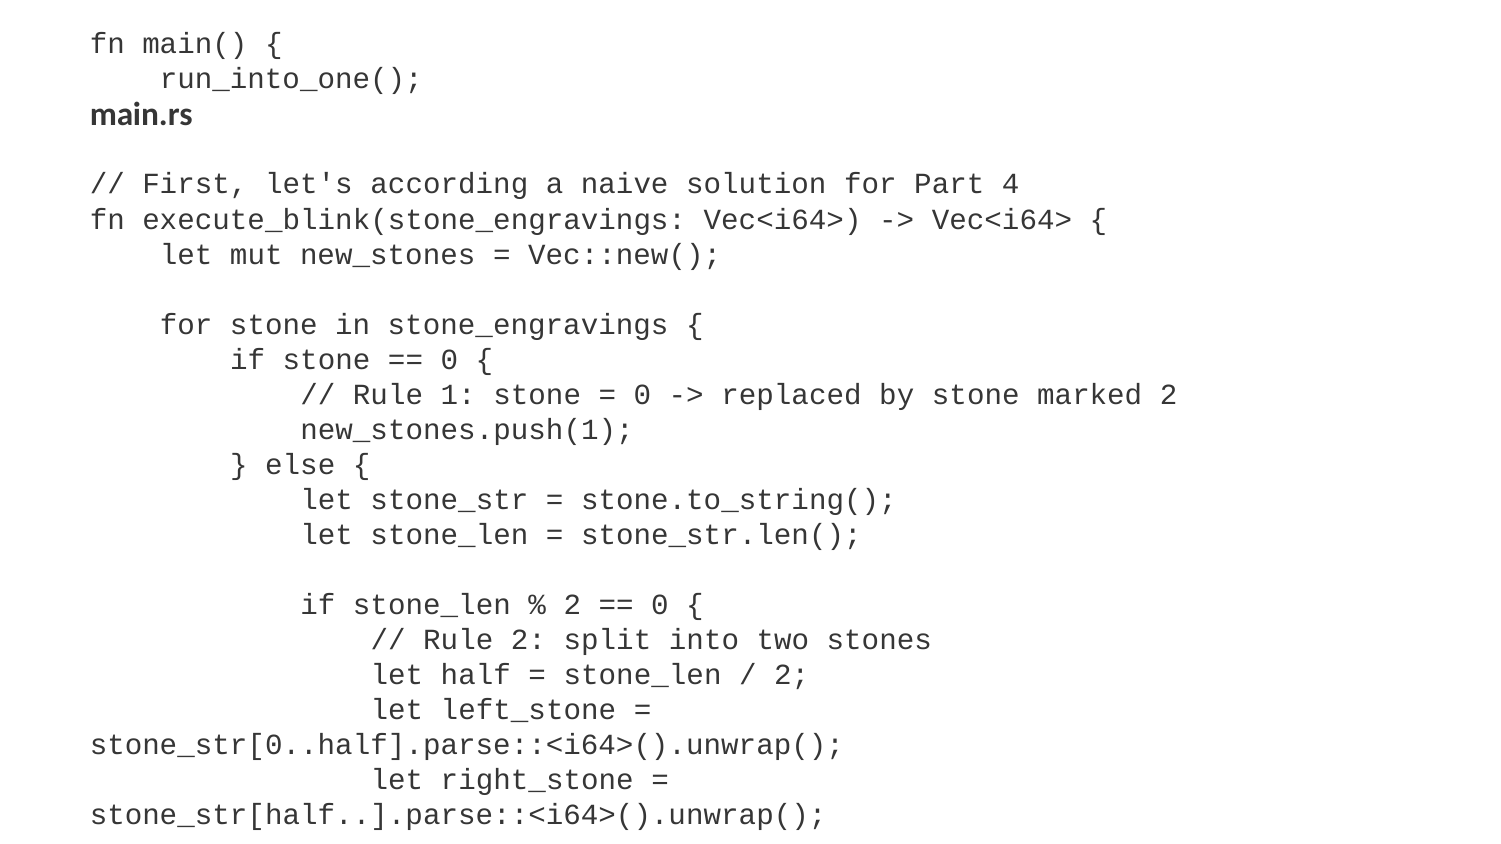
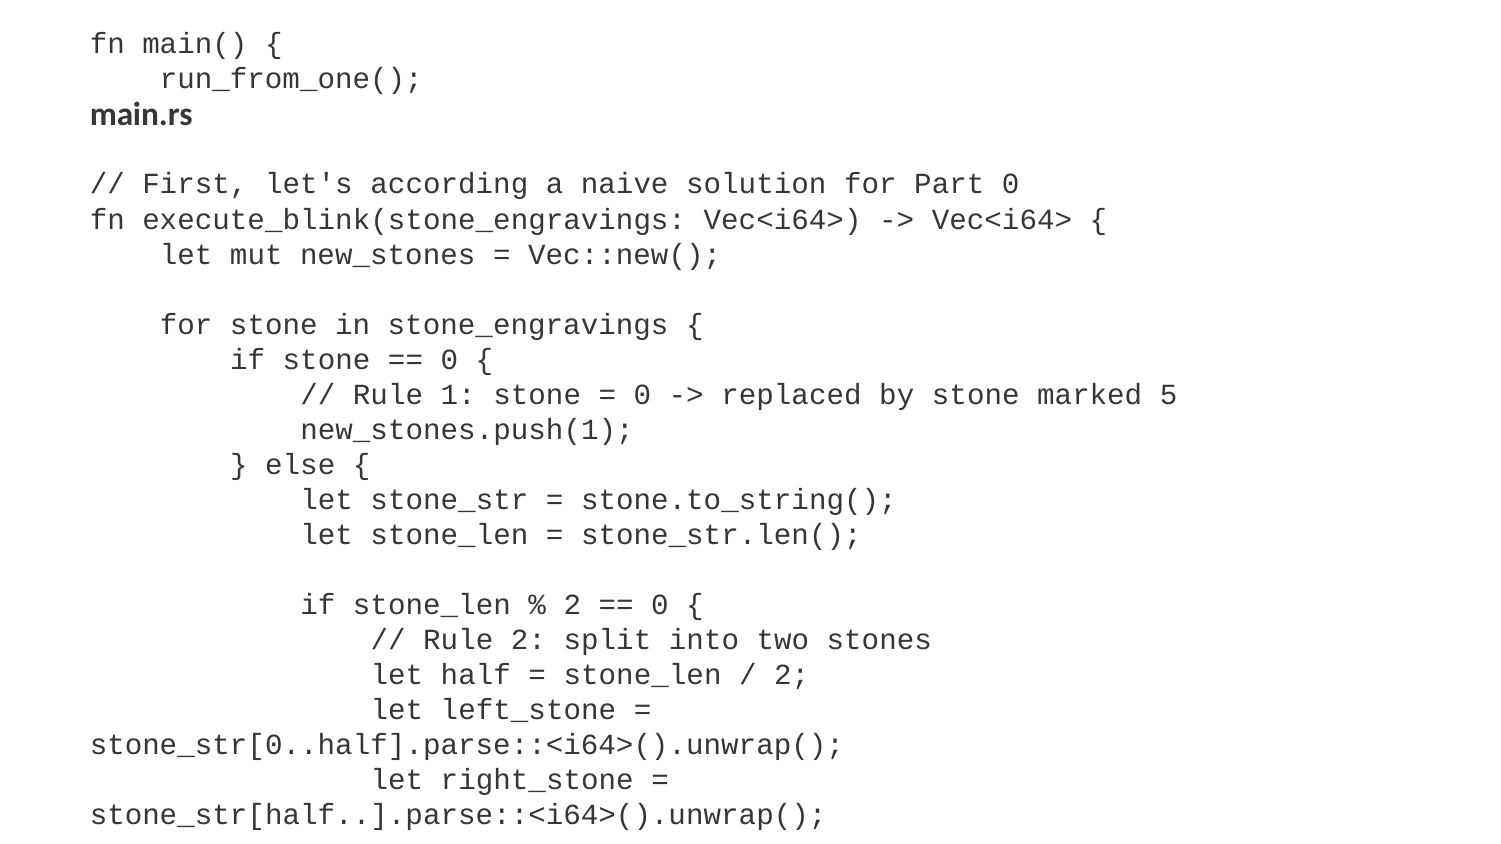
run_into_one(: run_into_one( -> run_from_one(
Part 4: 4 -> 0
marked 2: 2 -> 5
